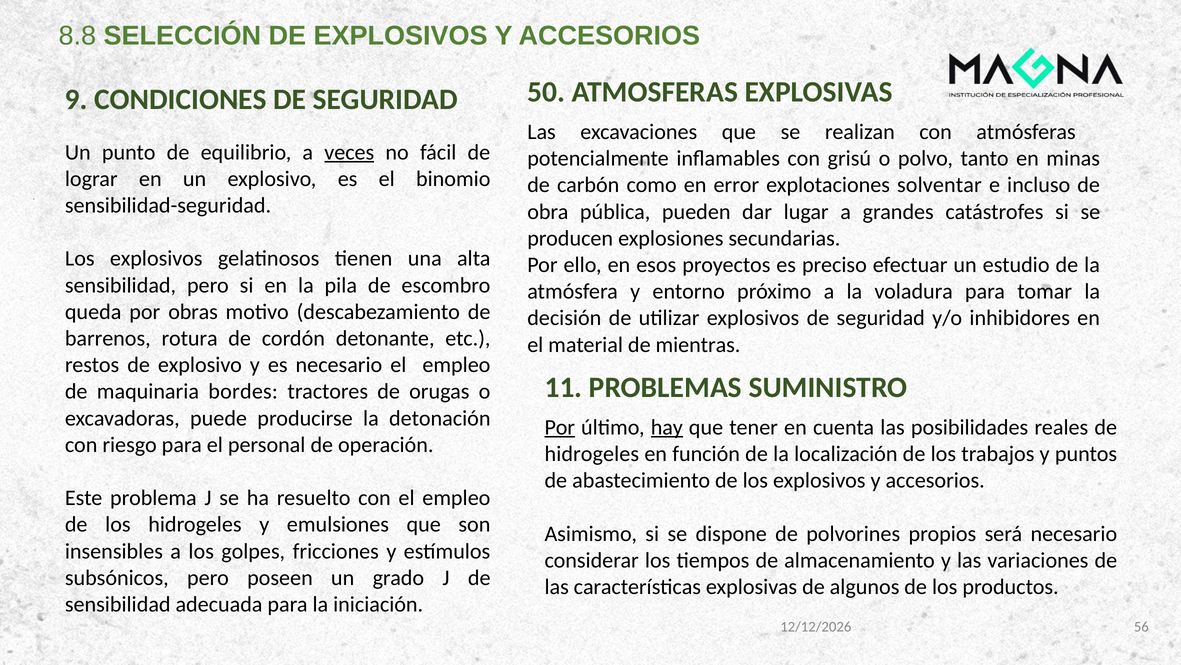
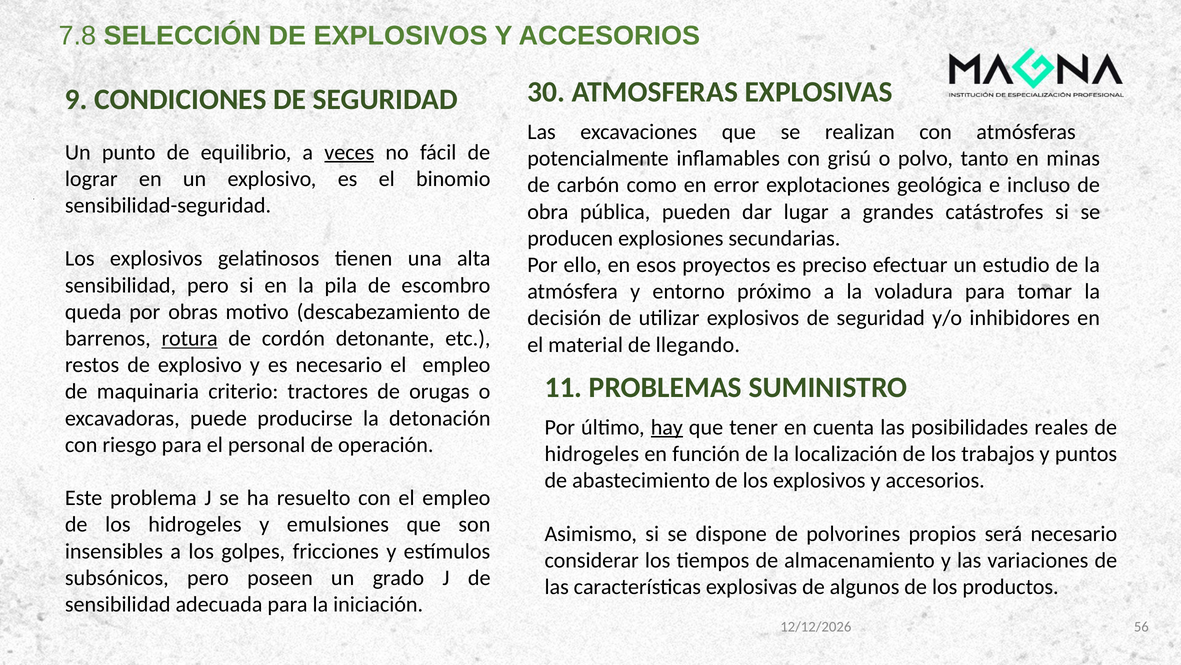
8.8: 8.8 -> 7.8
50: 50 -> 30
solventar: solventar -> geológica
rotura underline: none -> present
mientras: mientras -> llegando
bordes: bordes -> criterio
Por at (560, 427) underline: present -> none
